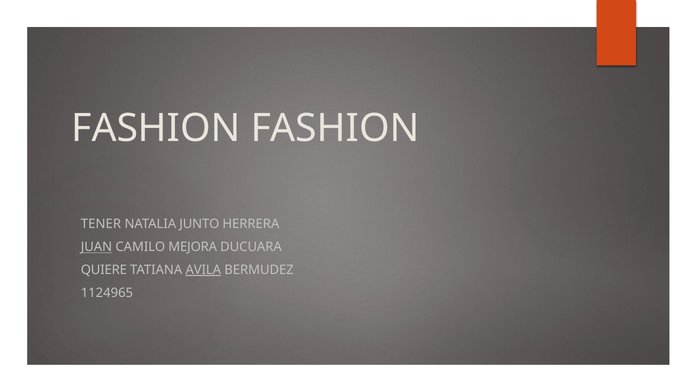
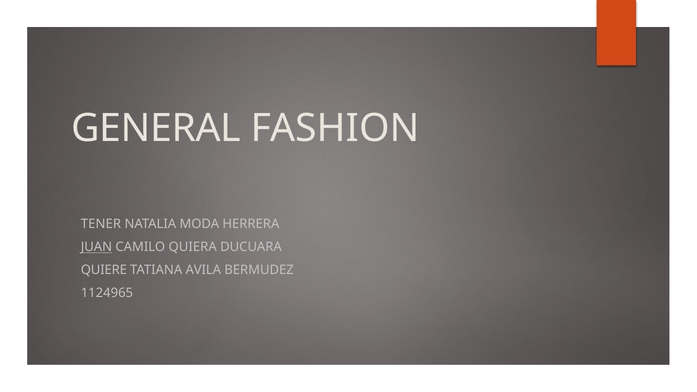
FASHION at (156, 128): FASHION -> GENERAL
JUNTO: JUNTO -> MODA
MEJORA: MEJORA -> QUIERA
AVILA underline: present -> none
